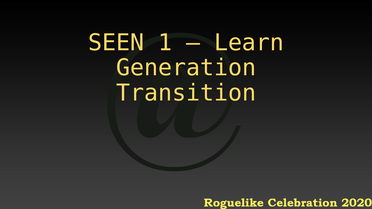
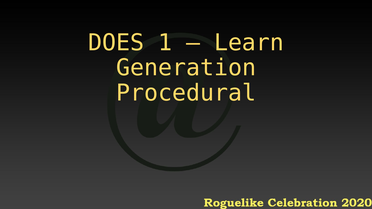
SEEN: SEEN -> DOES
Transition: Transition -> Procedural
